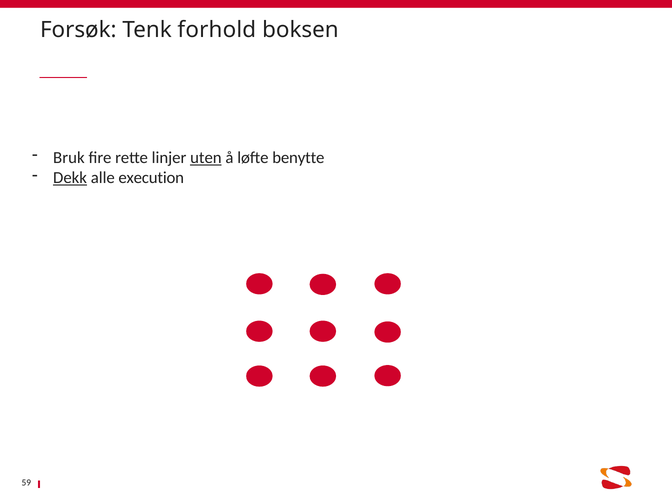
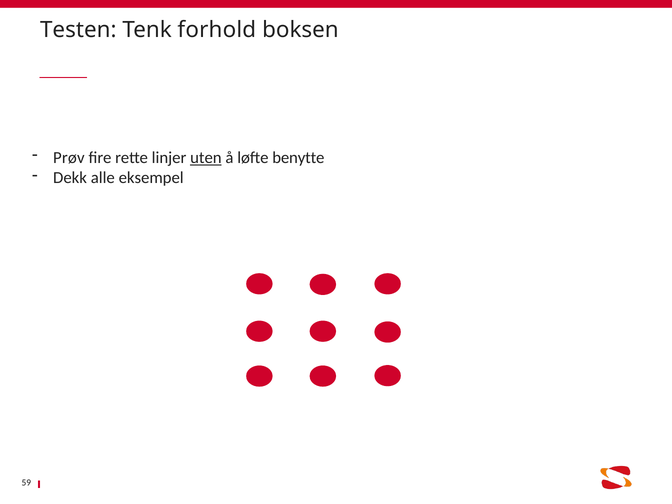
Forsøk: Forsøk -> Testen
Bruk: Bruk -> Prøv
Dekk underline: present -> none
execution: execution -> eksempel
